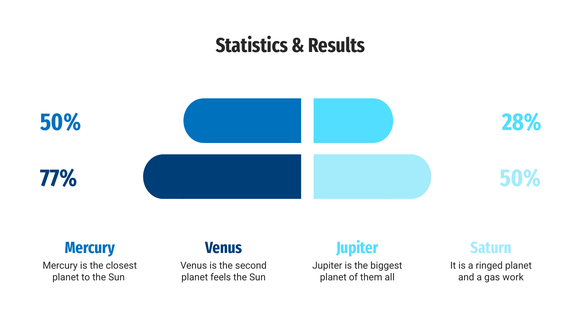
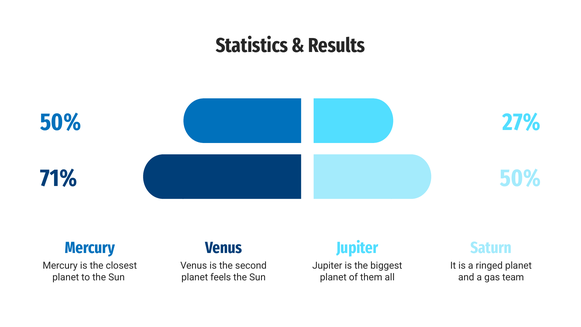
28%: 28% -> 27%
77%: 77% -> 71%
work: work -> team
